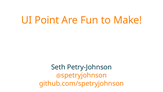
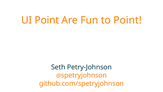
to Make: Make -> Point
